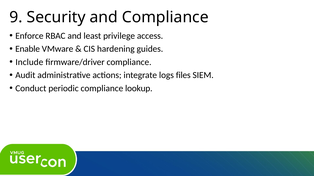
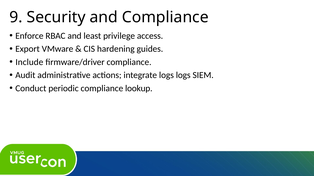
Enable: Enable -> Export
logs files: files -> logs
